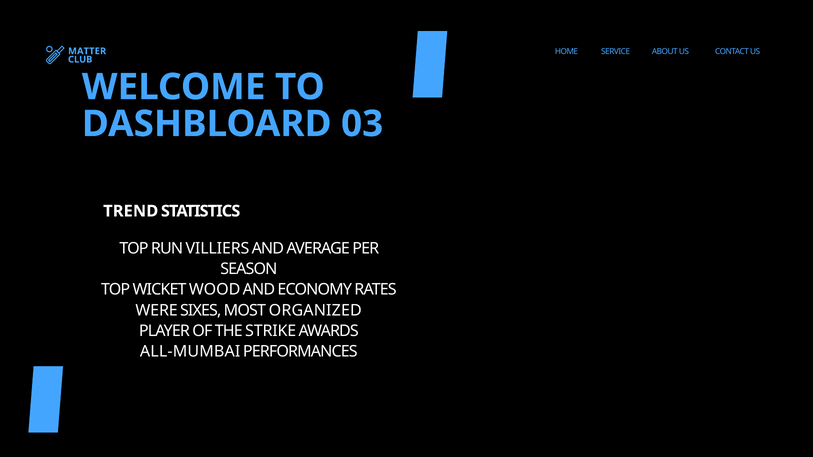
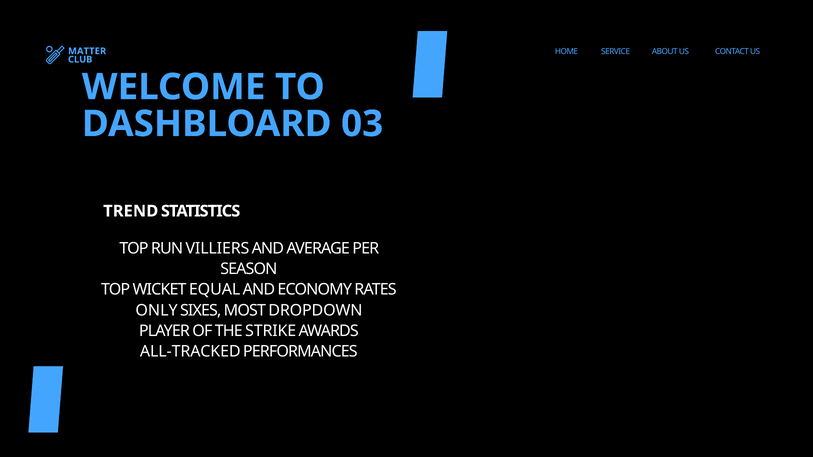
WOOD: WOOD -> EQUAL
WERE: WERE -> ONLY
ORGANIZED: ORGANIZED -> DROPDOWN
ALL-MUMBAI: ALL-MUMBAI -> ALL-TRACKED
